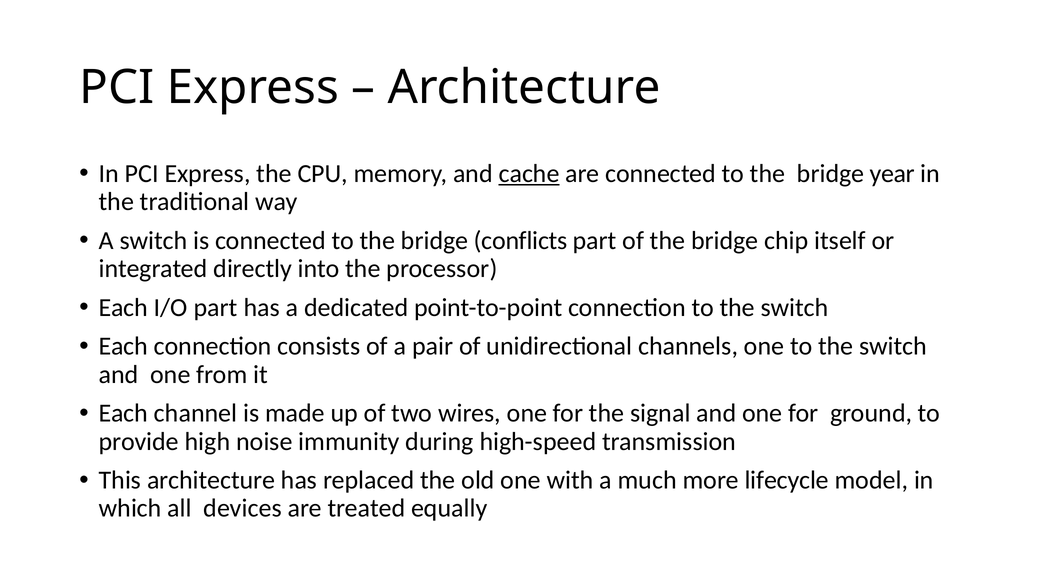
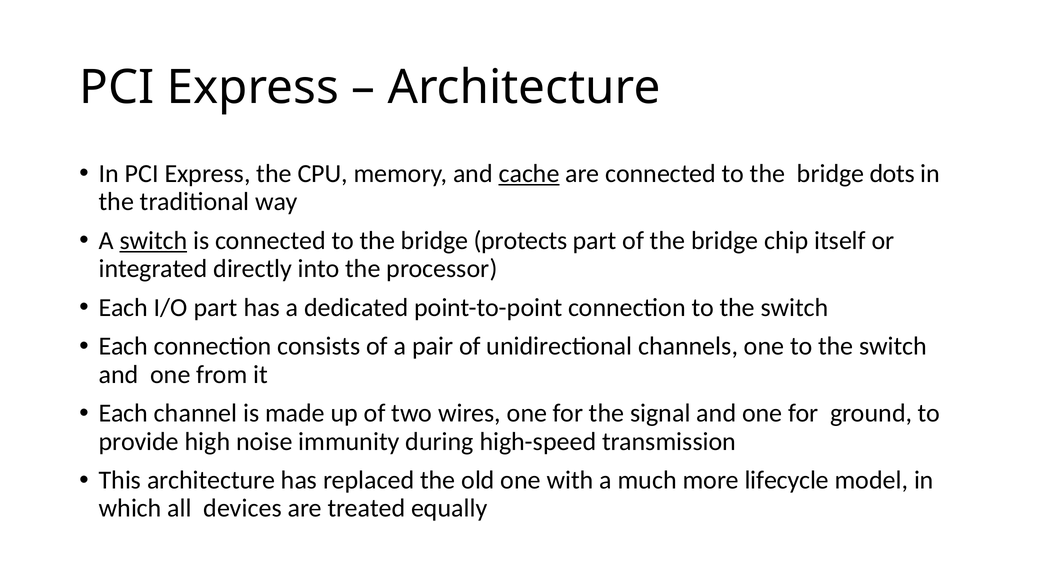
year: year -> dots
switch at (153, 240) underline: none -> present
conflicts: conflicts -> protects
